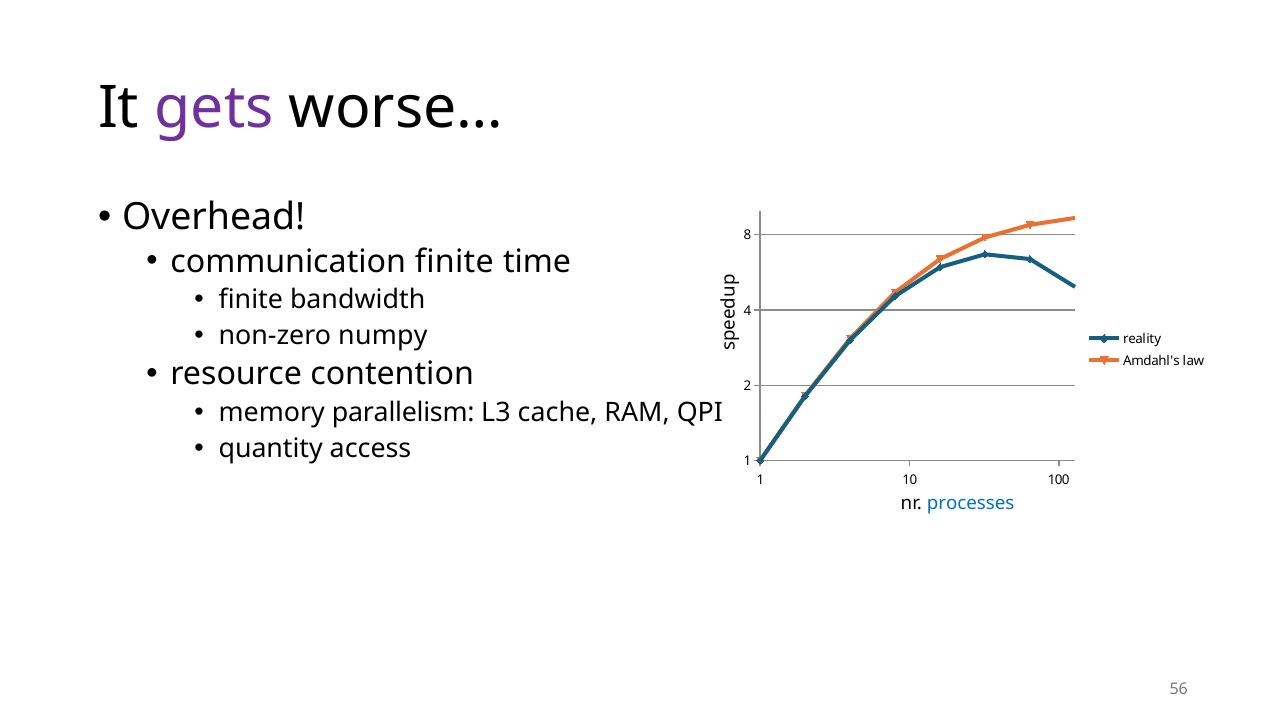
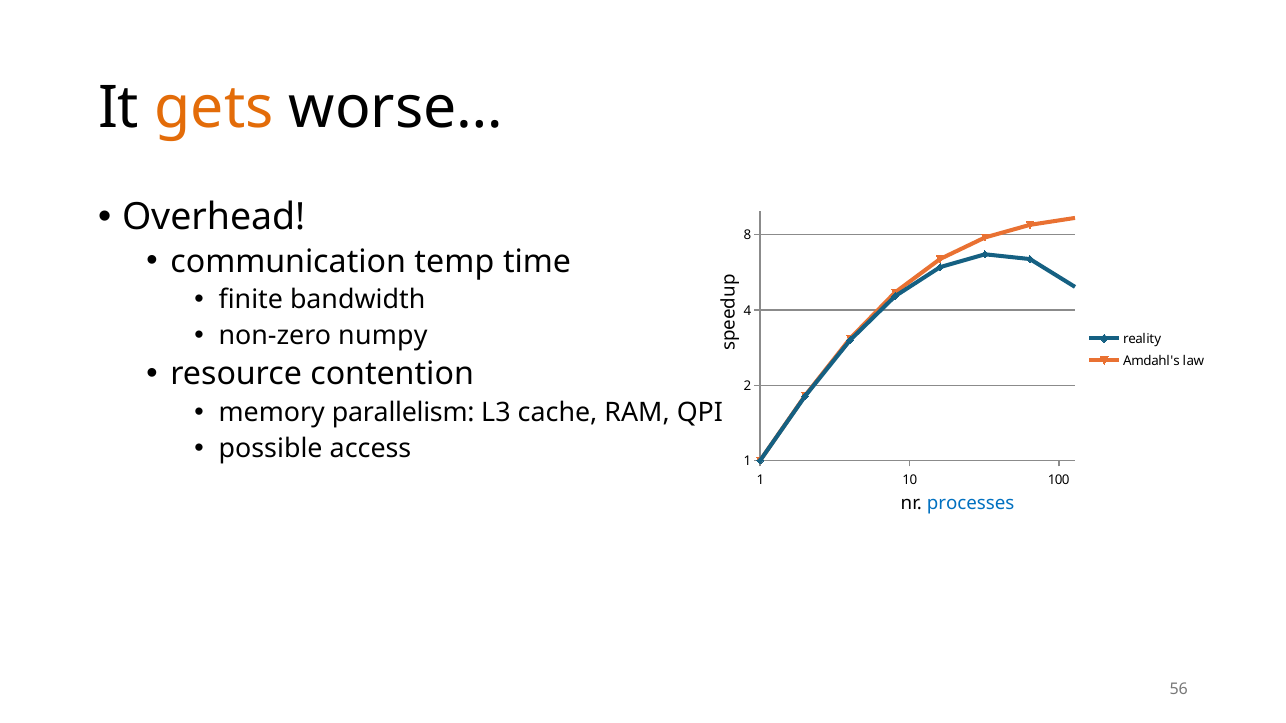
gets colour: purple -> orange
communication finite: finite -> temp
quantity: quantity -> possible
